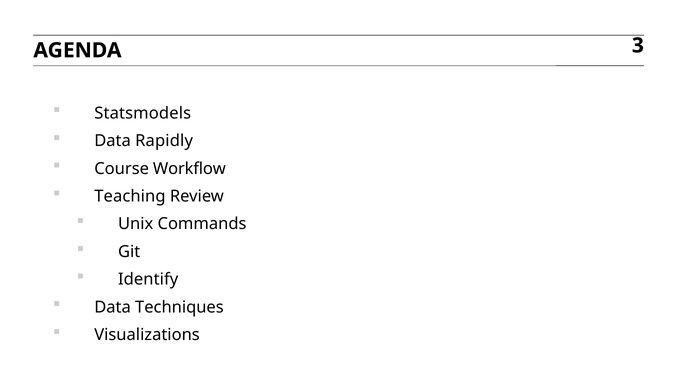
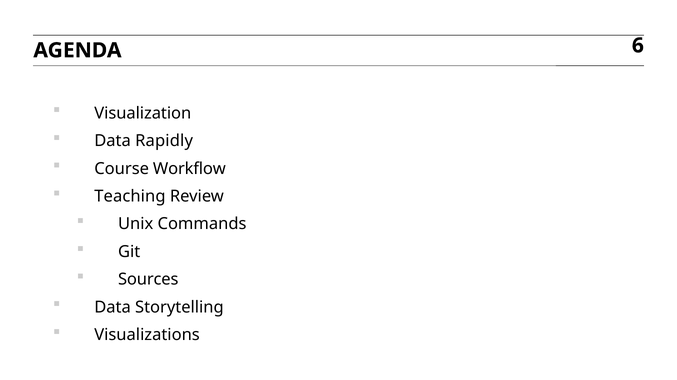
3: 3 -> 6
Statsmodels: Statsmodels -> Visualization
Identify: Identify -> Sources
Techniques: Techniques -> Storytelling
